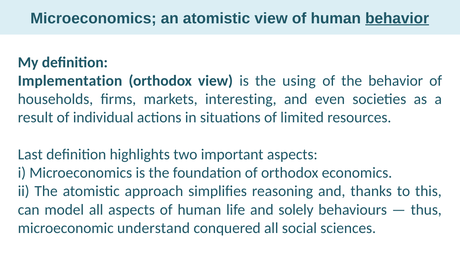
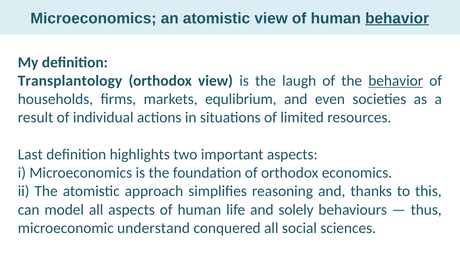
Implementation: Implementation -> Transplantology
using: using -> laugh
behavior at (396, 81) underline: none -> present
interesting: interesting -> equlibrium
